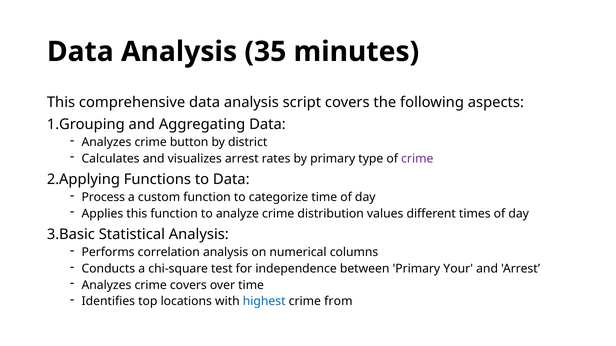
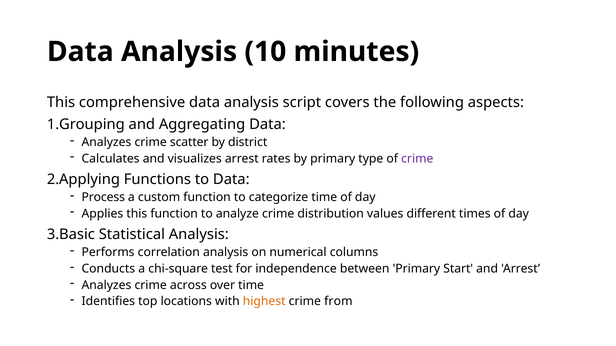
35: 35 -> 10
button: button -> scatter
Your: Your -> Start
crime covers: covers -> across
highest colour: blue -> orange
